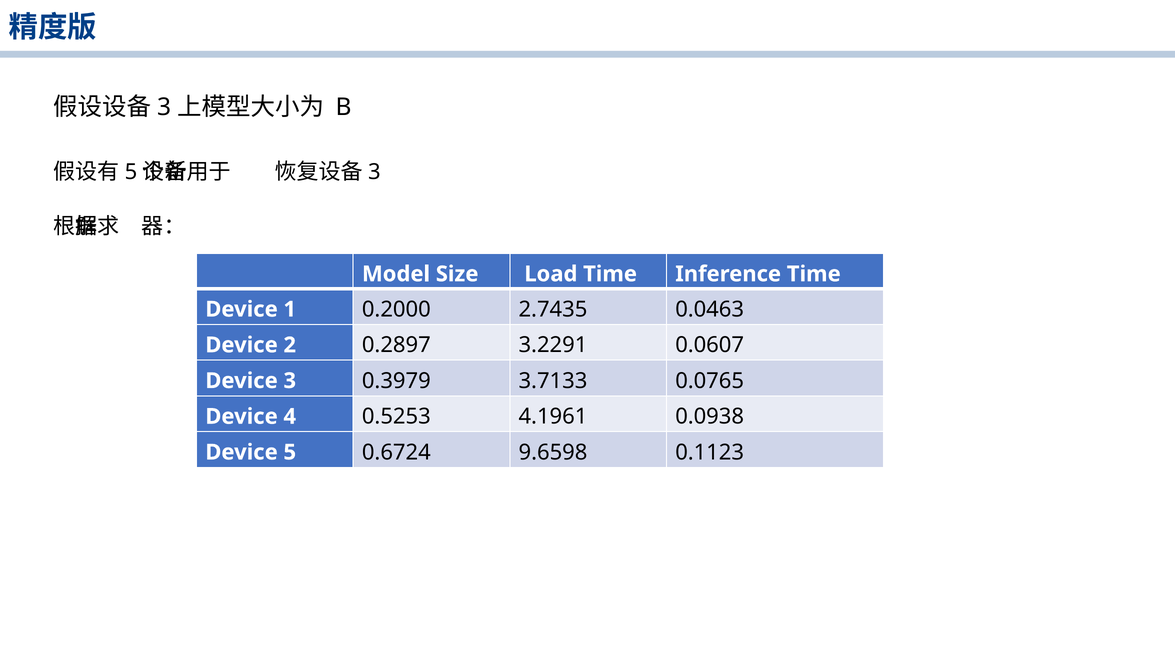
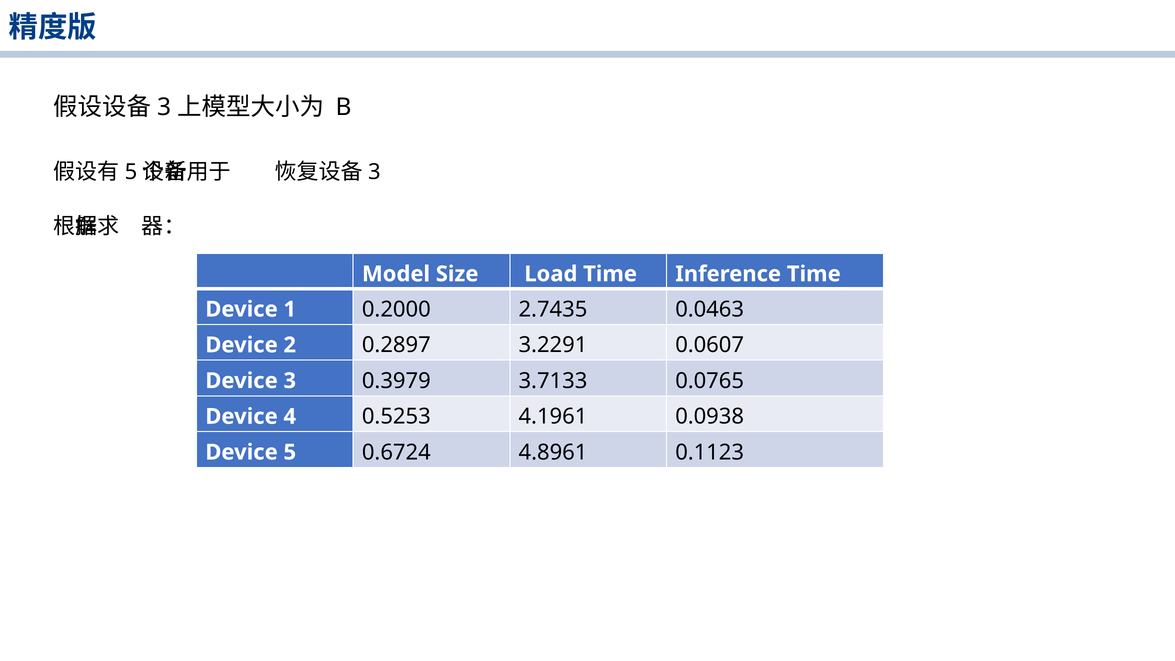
9.6598: 9.6598 -> 4.8961
